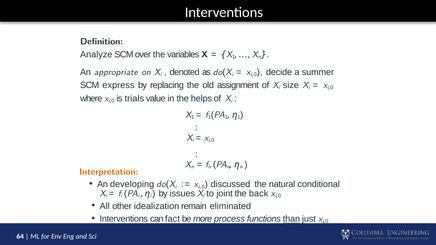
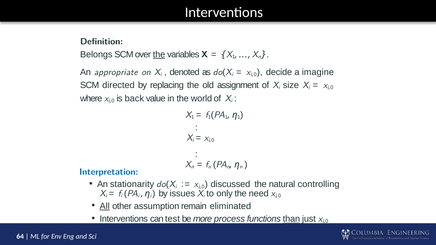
Analyze: Analyze -> Belongs
the at (159, 55) underline: none -> present
summer: summer -> imagine
express: express -> directed
trials: trials -> back
helps: helps -> world
Interpretation colour: orange -> blue
developing: developing -> stationarity
conditional: conditional -> controlling
joint: joint -> only
back: back -> need
All underline: none -> present
idealization: idealization -> assumption
fact: fact -> test
